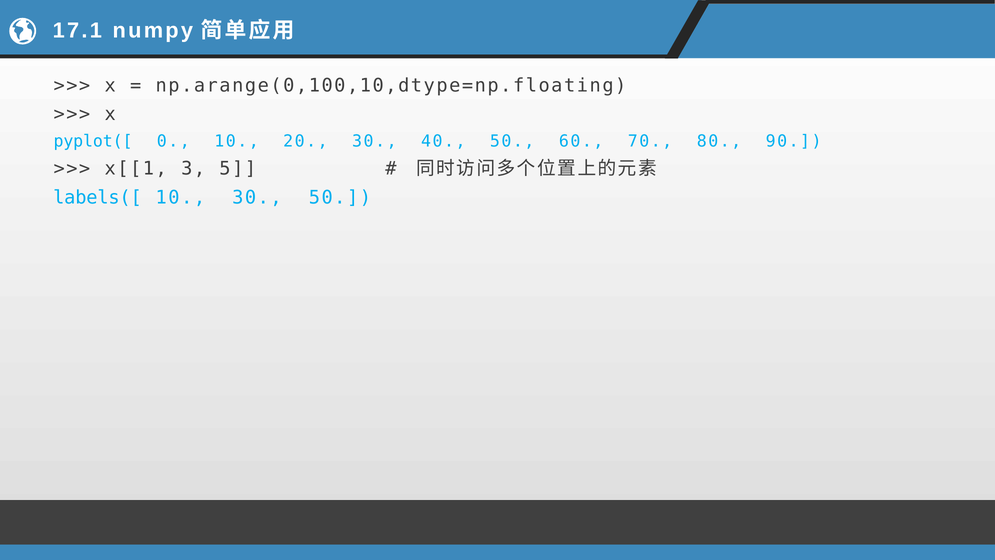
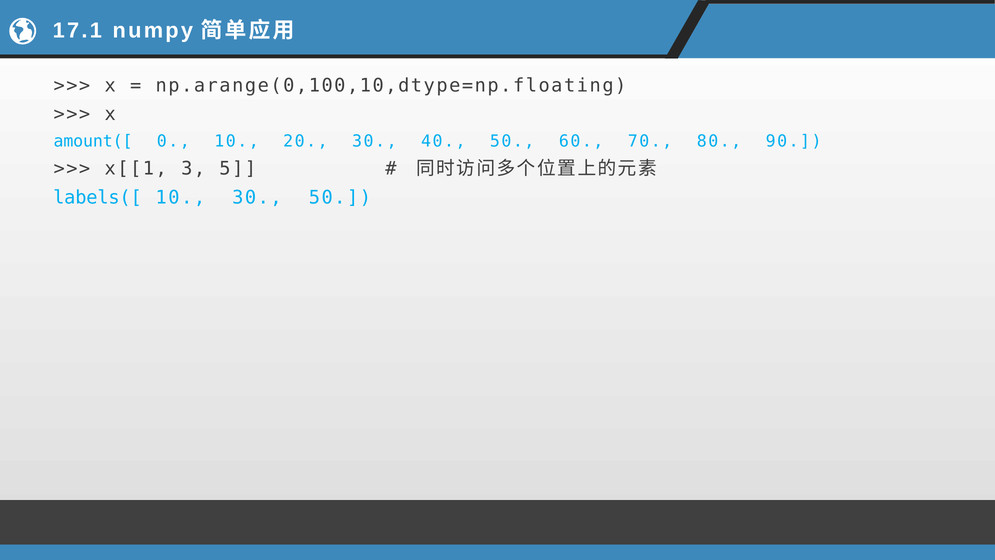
pyplot([: pyplot([ -> amount([
